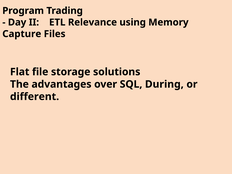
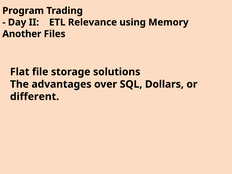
Capture: Capture -> Another
During: During -> Dollars
